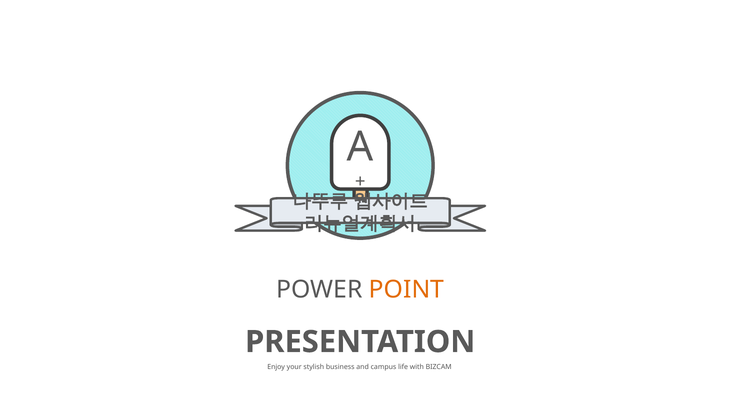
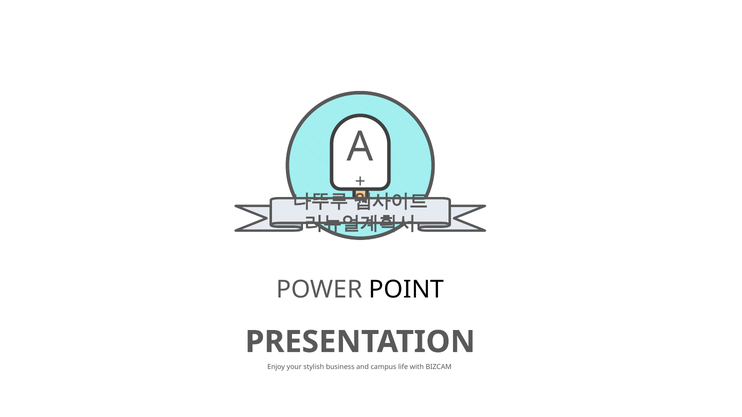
POINT colour: orange -> black
